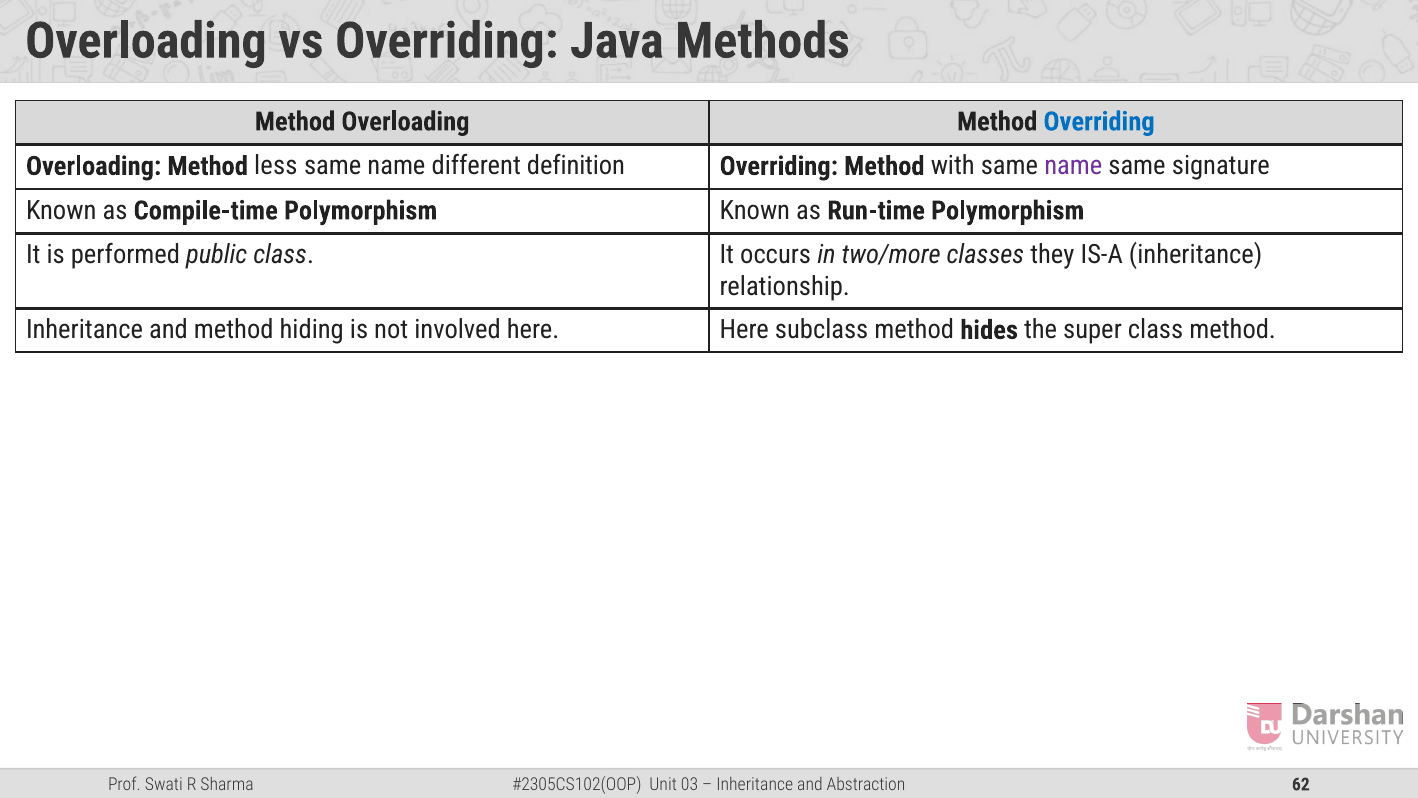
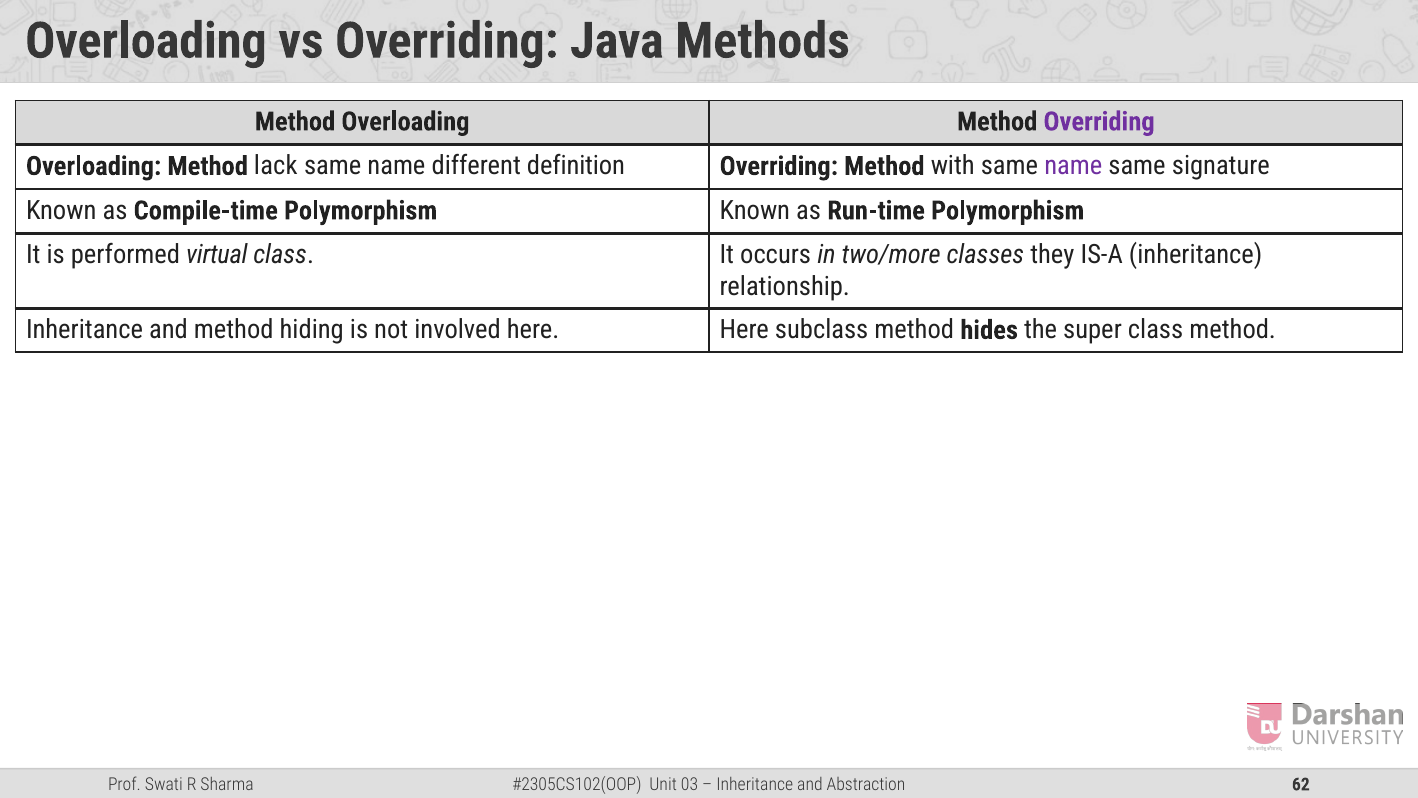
Overriding at (1099, 122) colour: blue -> purple
less: less -> lack
public: public -> virtual
